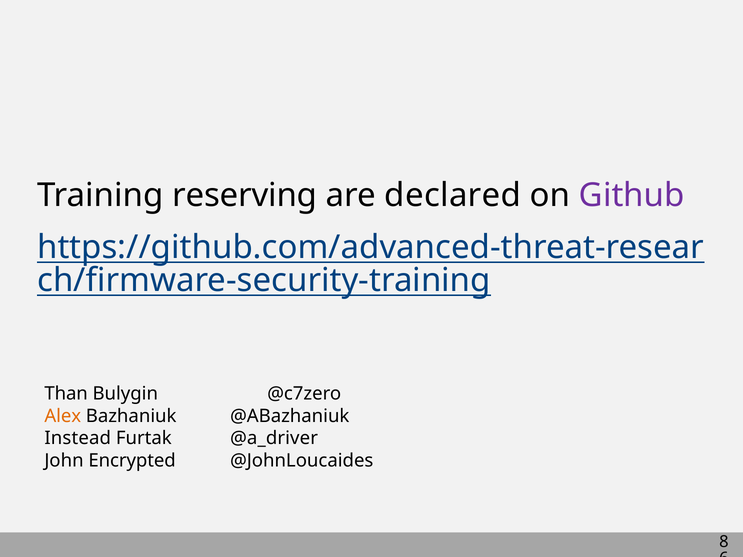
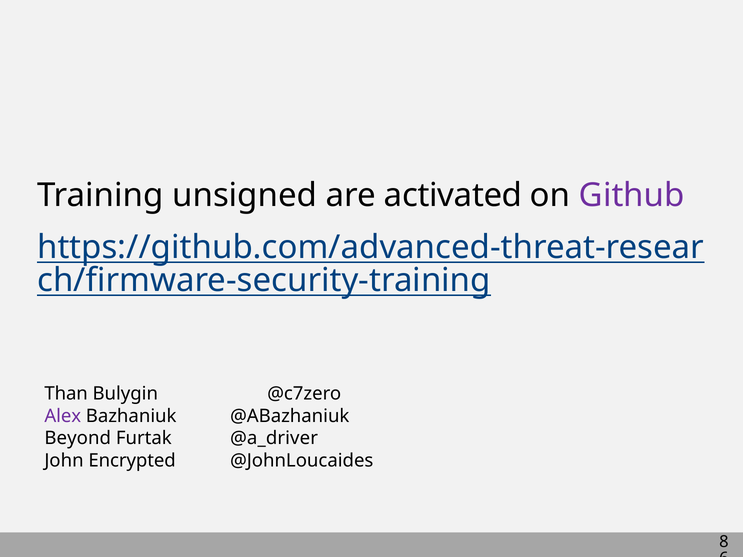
reserving: reserving -> unsigned
declared: declared -> activated
Alex colour: orange -> purple
Instead: Instead -> Beyond
